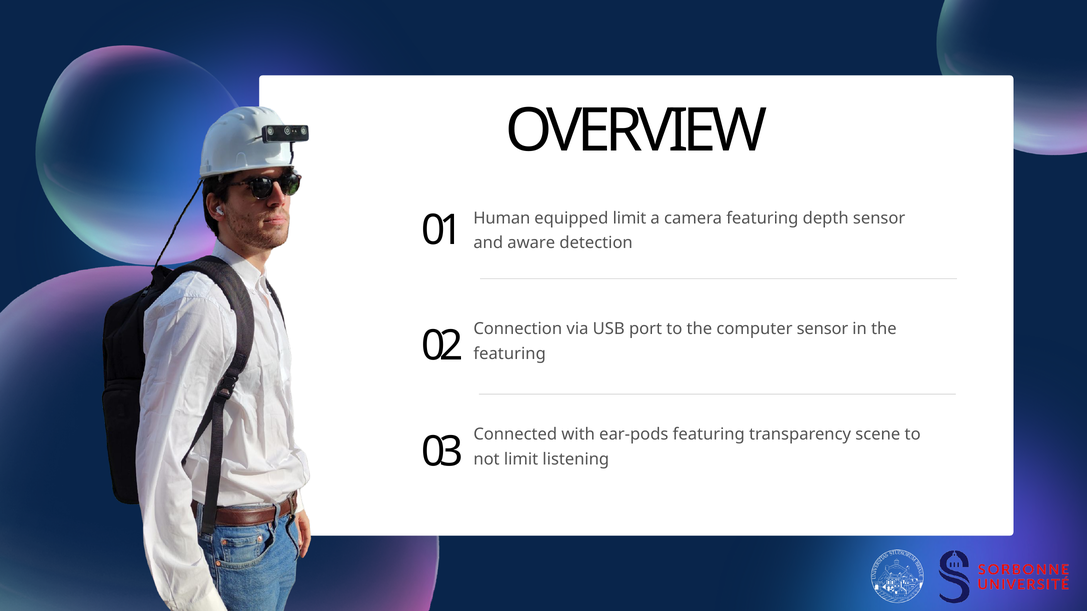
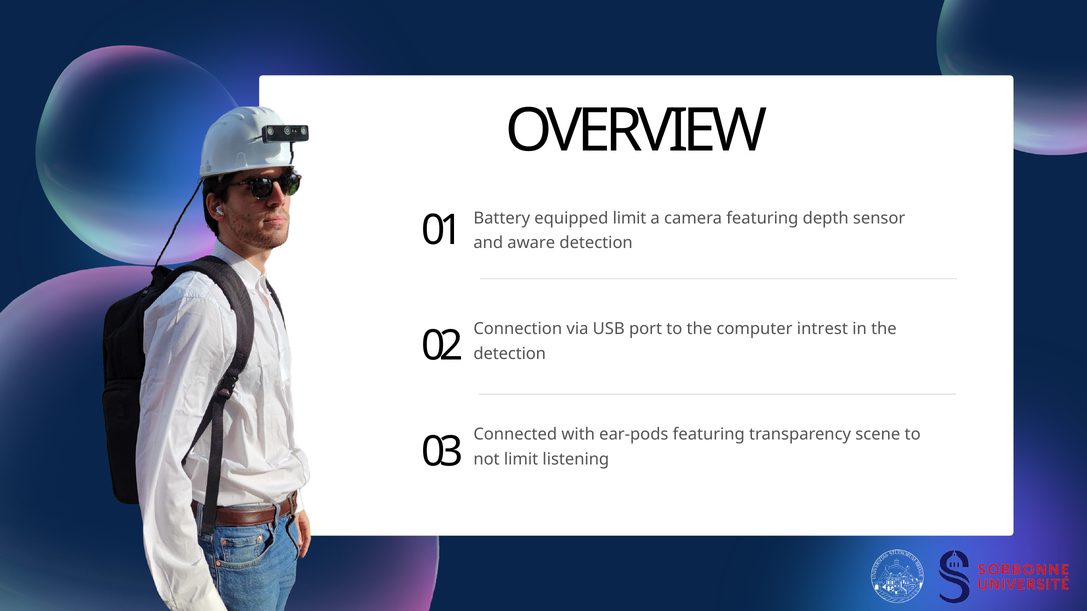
Human: Human -> Battery
computer sensor: sensor -> intrest
featuring at (510, 354): featuring -> detection
